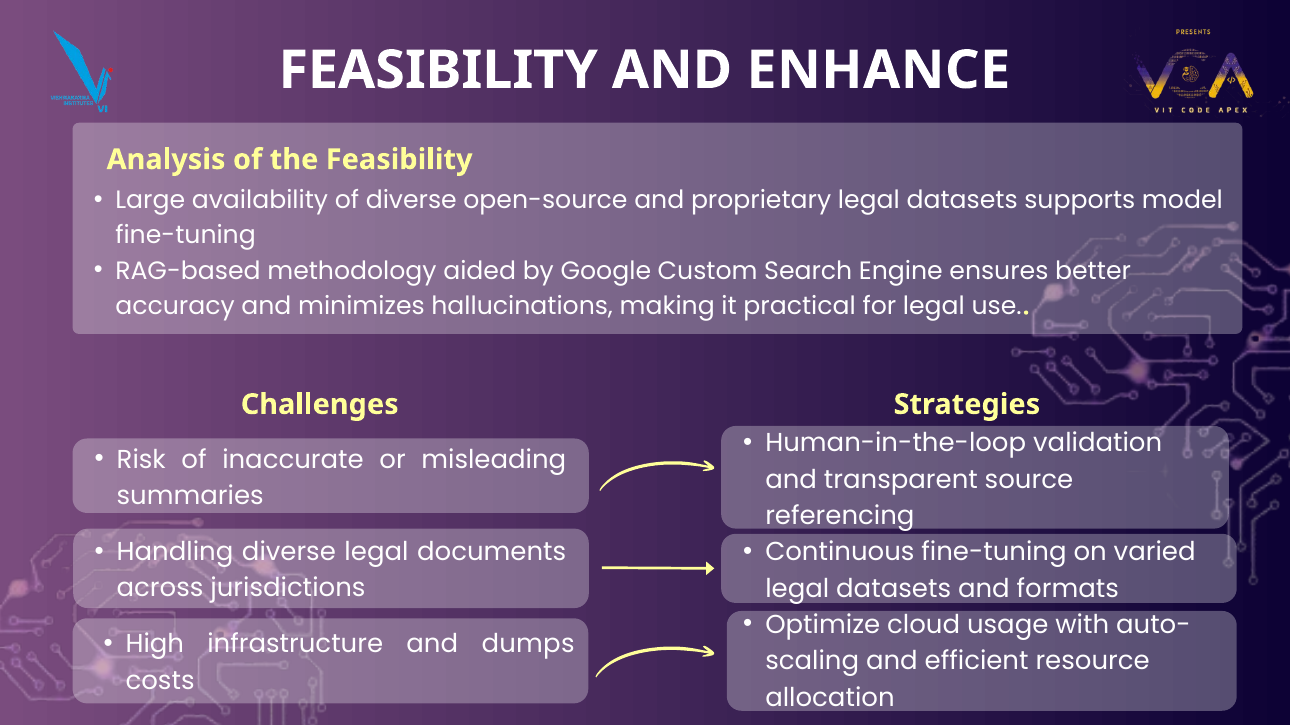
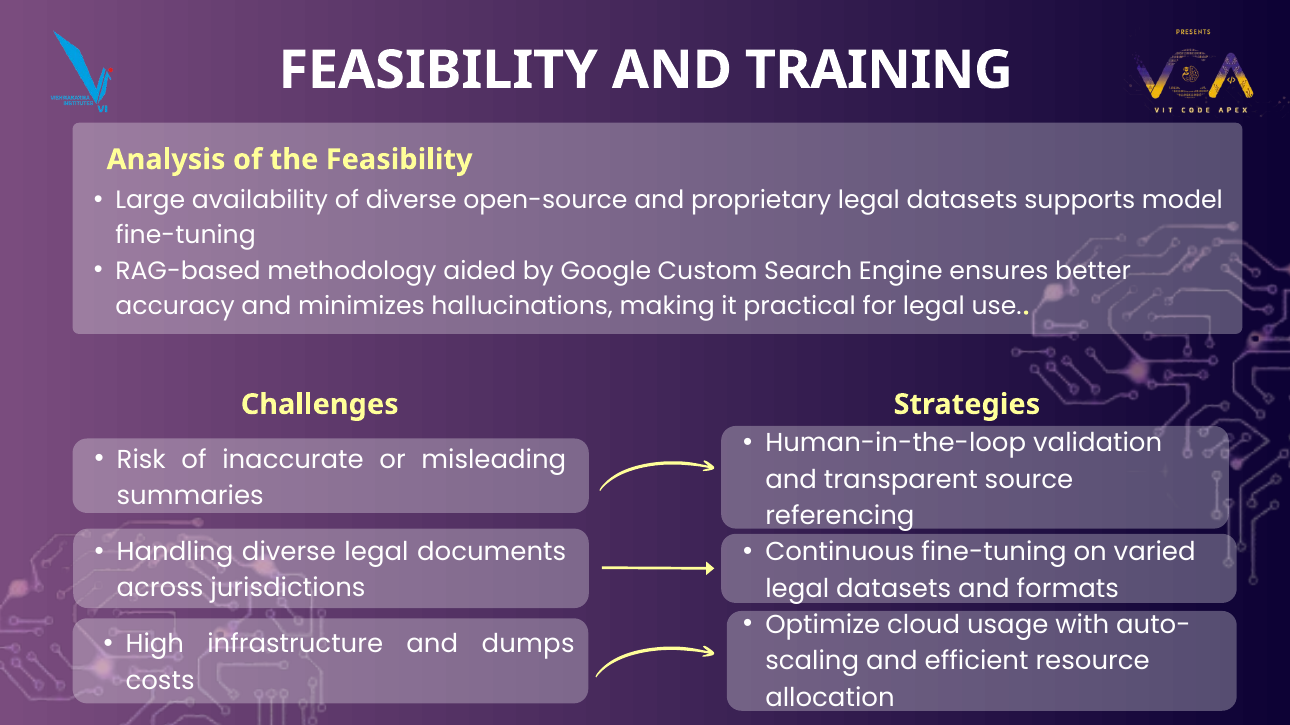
ENHANCE: ENHANCE -> TRAINING
